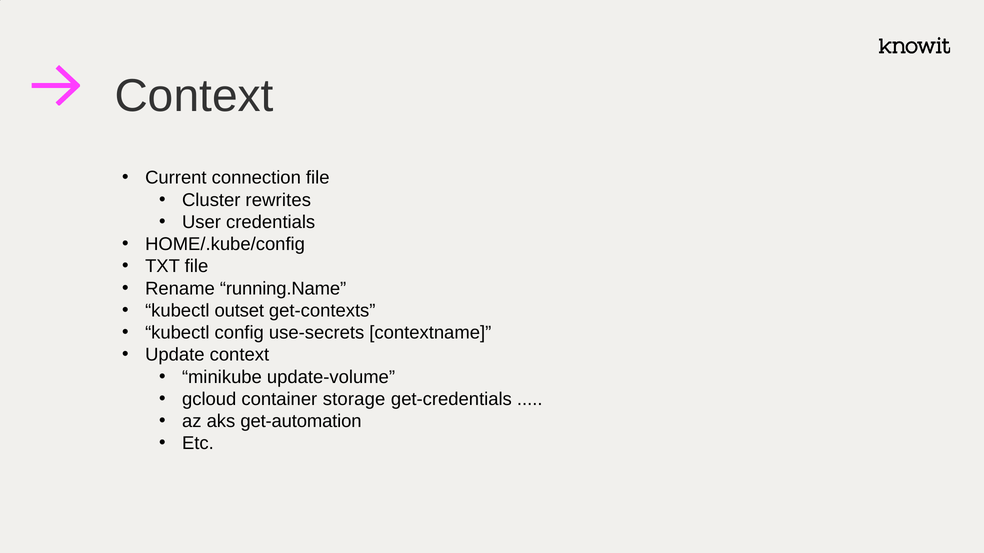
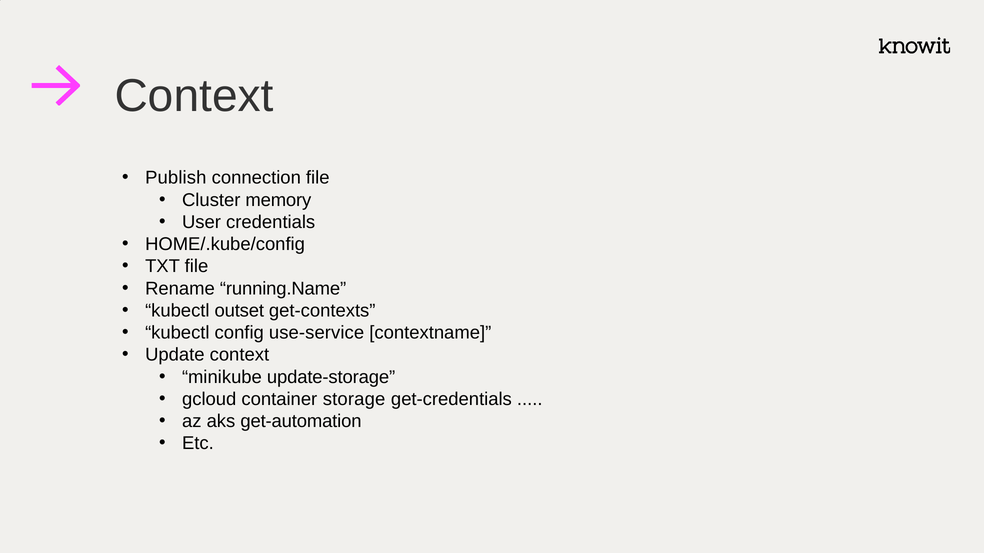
Current: Current -> Publish
rewrites: rewrites -> memory
use-secrets: use-secrets -> use-service
update-volume: update-volume -> update-storage
